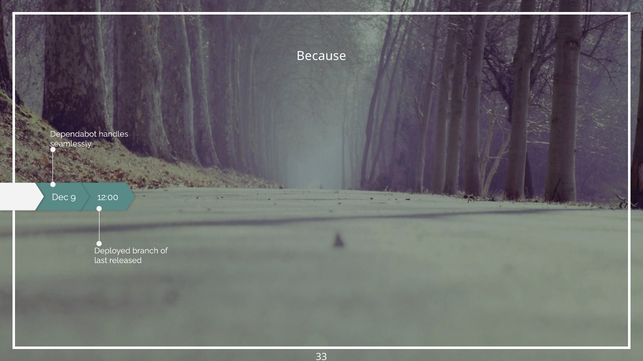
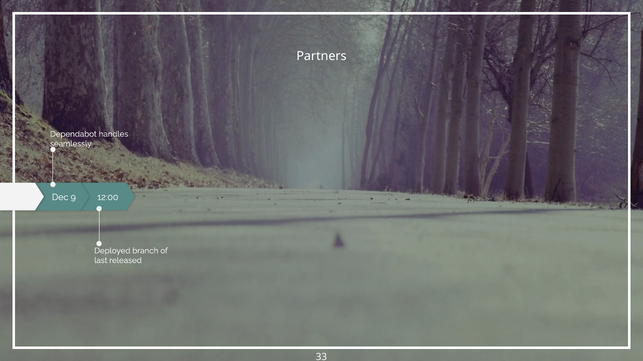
Because: Because -> Partners
